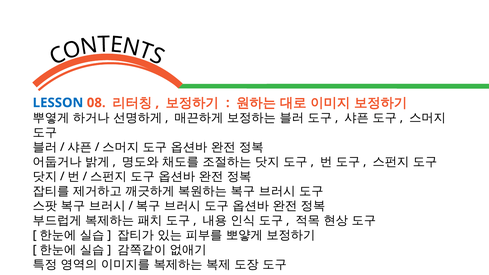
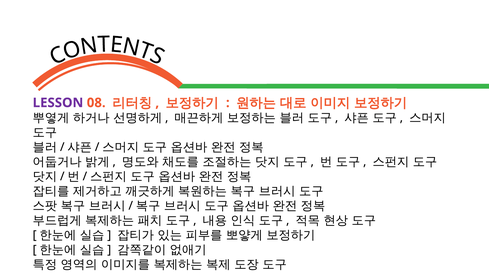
LESSON colour: blue -> purple
